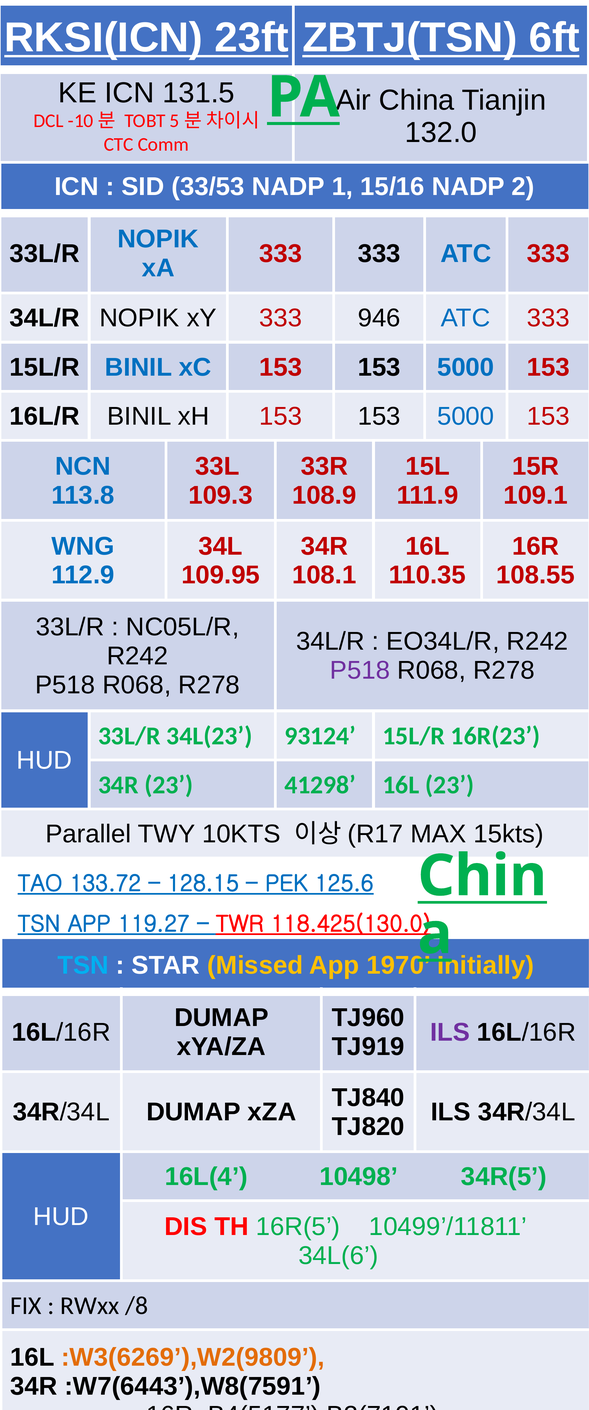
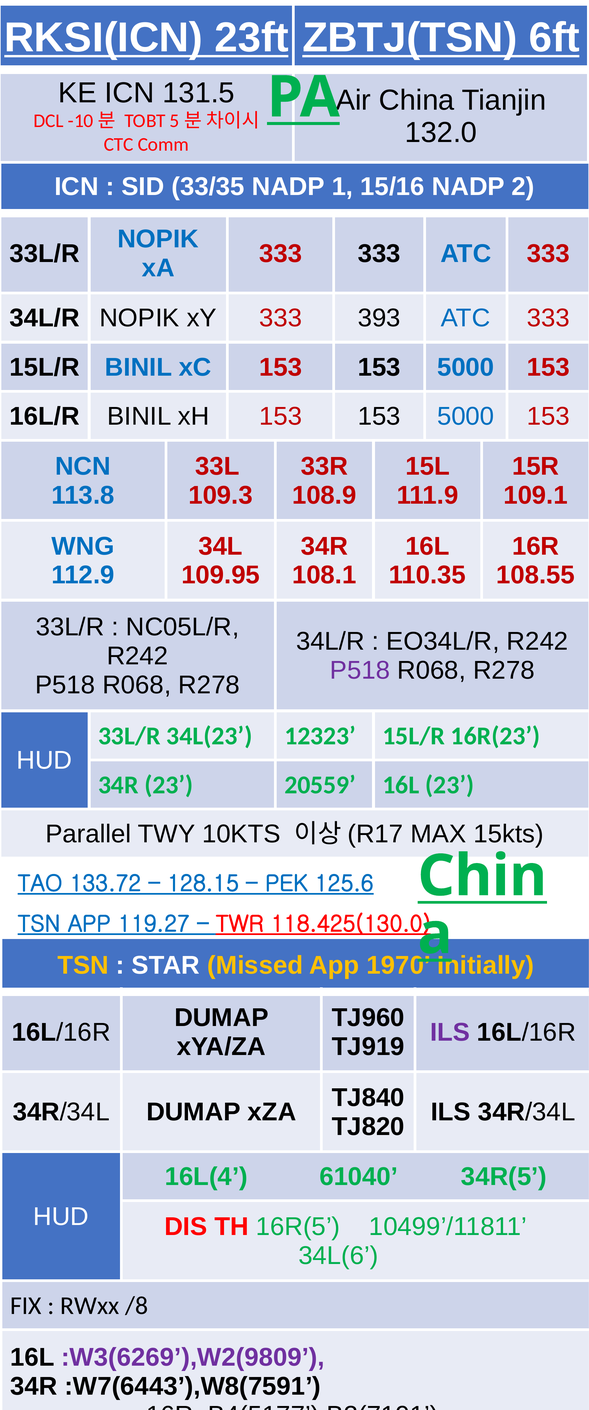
33/53: 33/53 -> 33/35
946: 946 -> 393
93124: 93124 -> 12323
41298: 41298 -> 20559
TSN at (83, 965) colour: light blue -> yellow
10498: 10498 -> 61040
:W3(6269’),W2(9809 colour: orange -> purple
